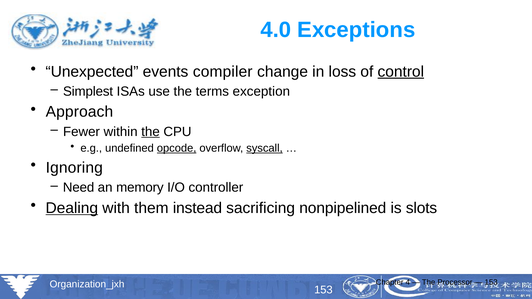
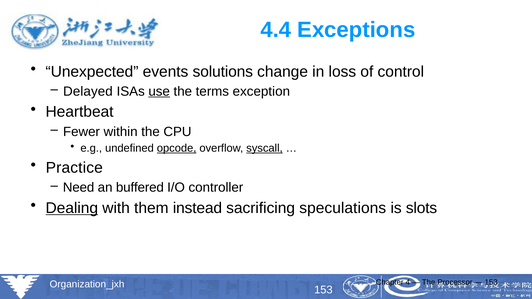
4.0: 4.0 -> 4.4
compiler: compiler -> solutions
control underline: present -> none
Simplest: Simplest -> Delayed
use underline: none -> present
Approach: Approach -> Heartbeat
the at (151, 132) underline: present -> none
Ignoring: Ignoring -> Practice
memory: memory -> buffered
nonpipelined: nonpipelined -> speculations
